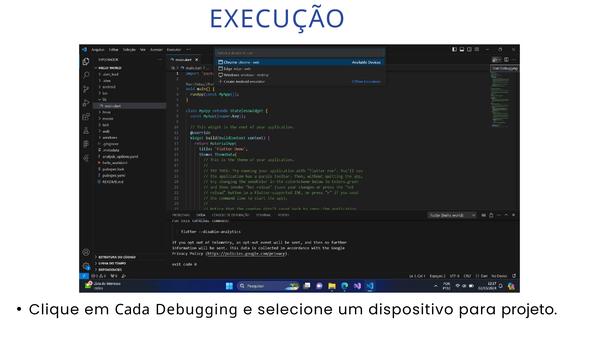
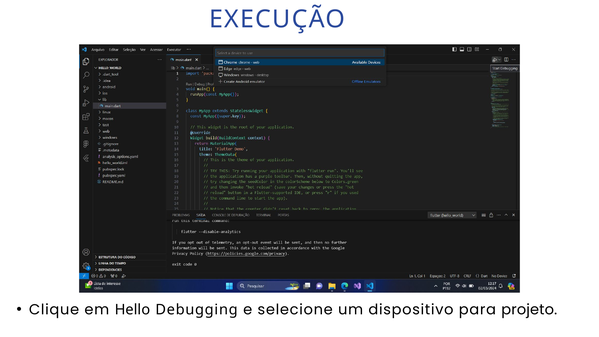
Cada: Cada -> Hello
